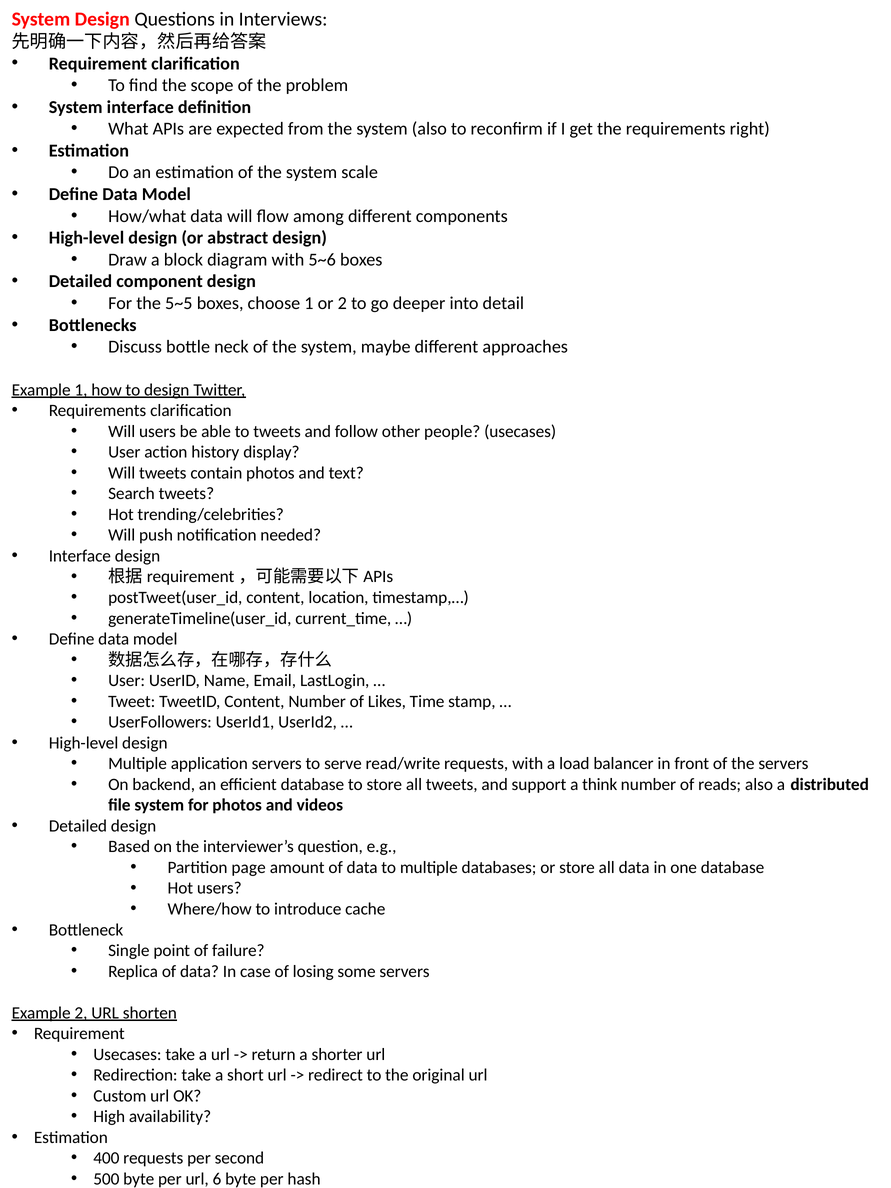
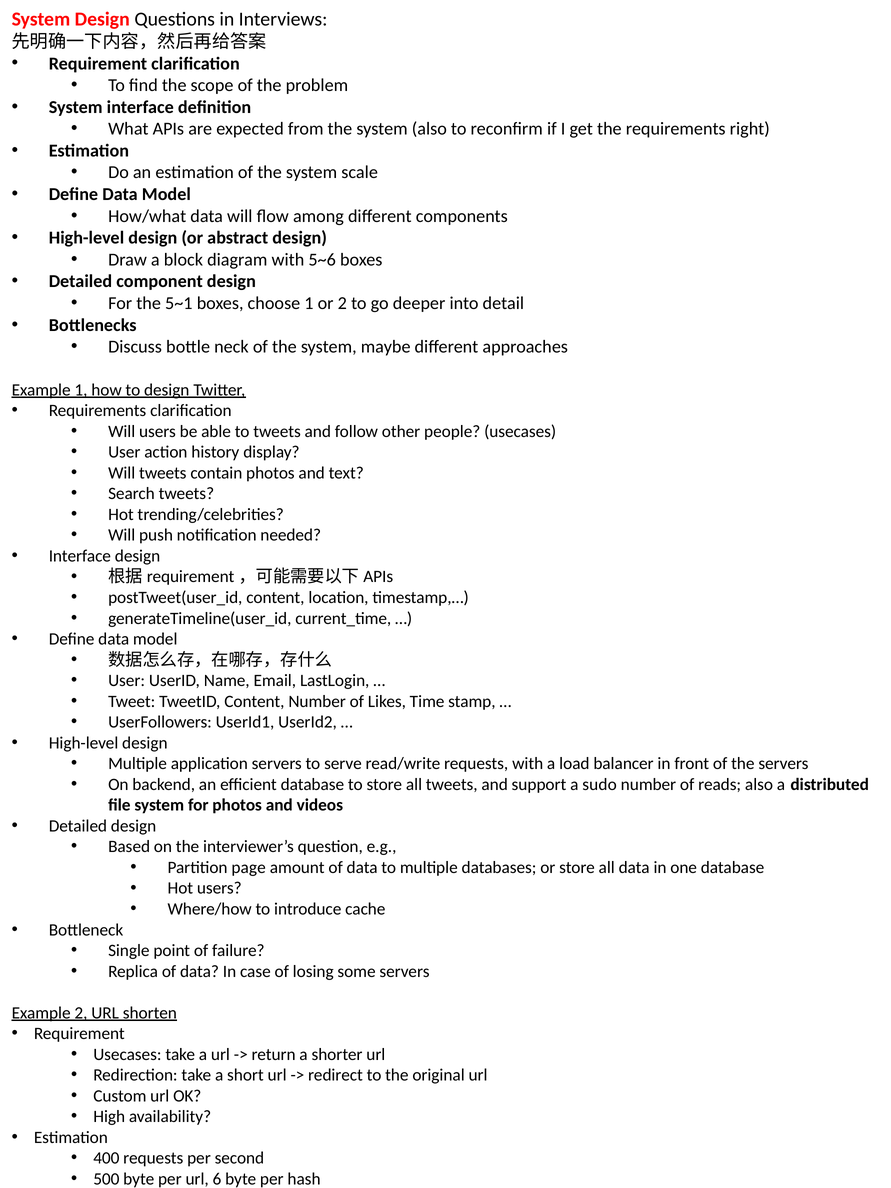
5~5: 5~5 -> 5~1
think: think -> sudo
